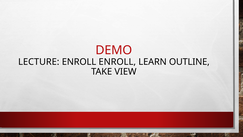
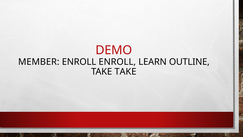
LECTURE: LECTURE -> MEMBER
TAKE VIEW: VIEW -> TAKE
